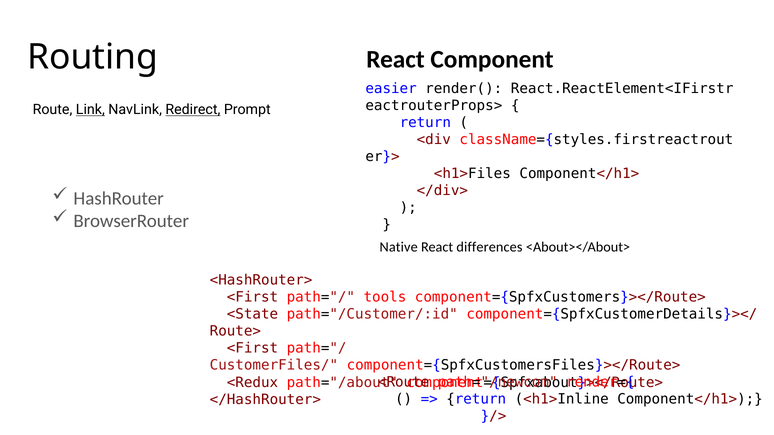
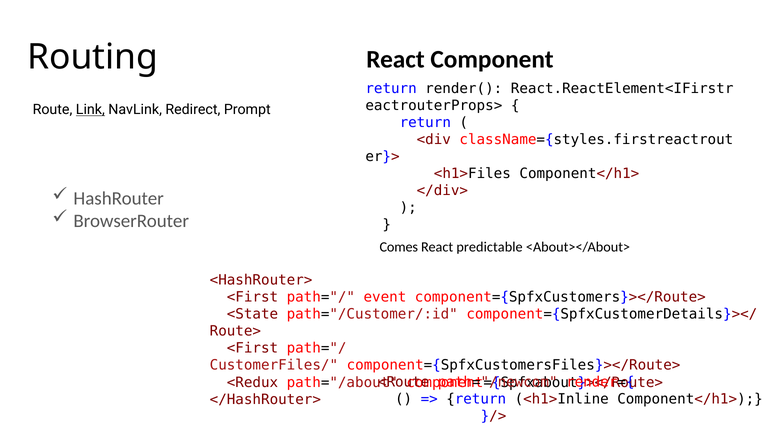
easier at (391, 88): easier -> return
Redirect underline: present -> none
Native: Native -> Comes
differences: differences -> predictable
tools: tools -> event
